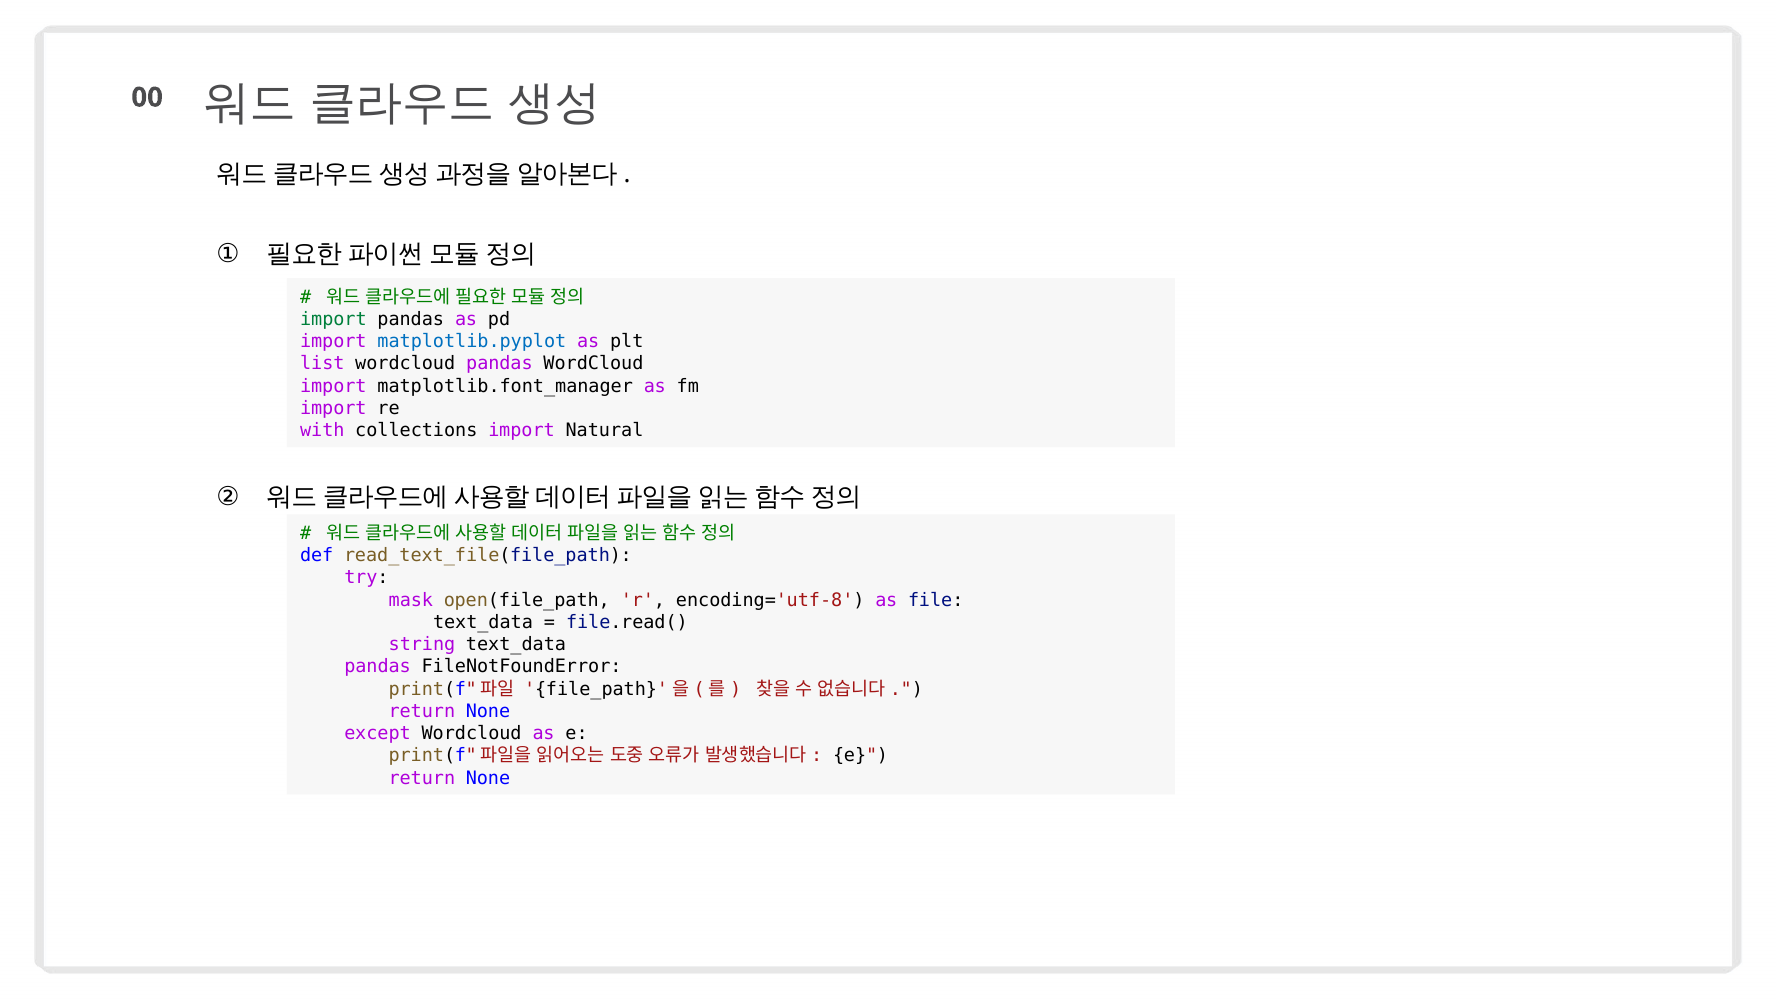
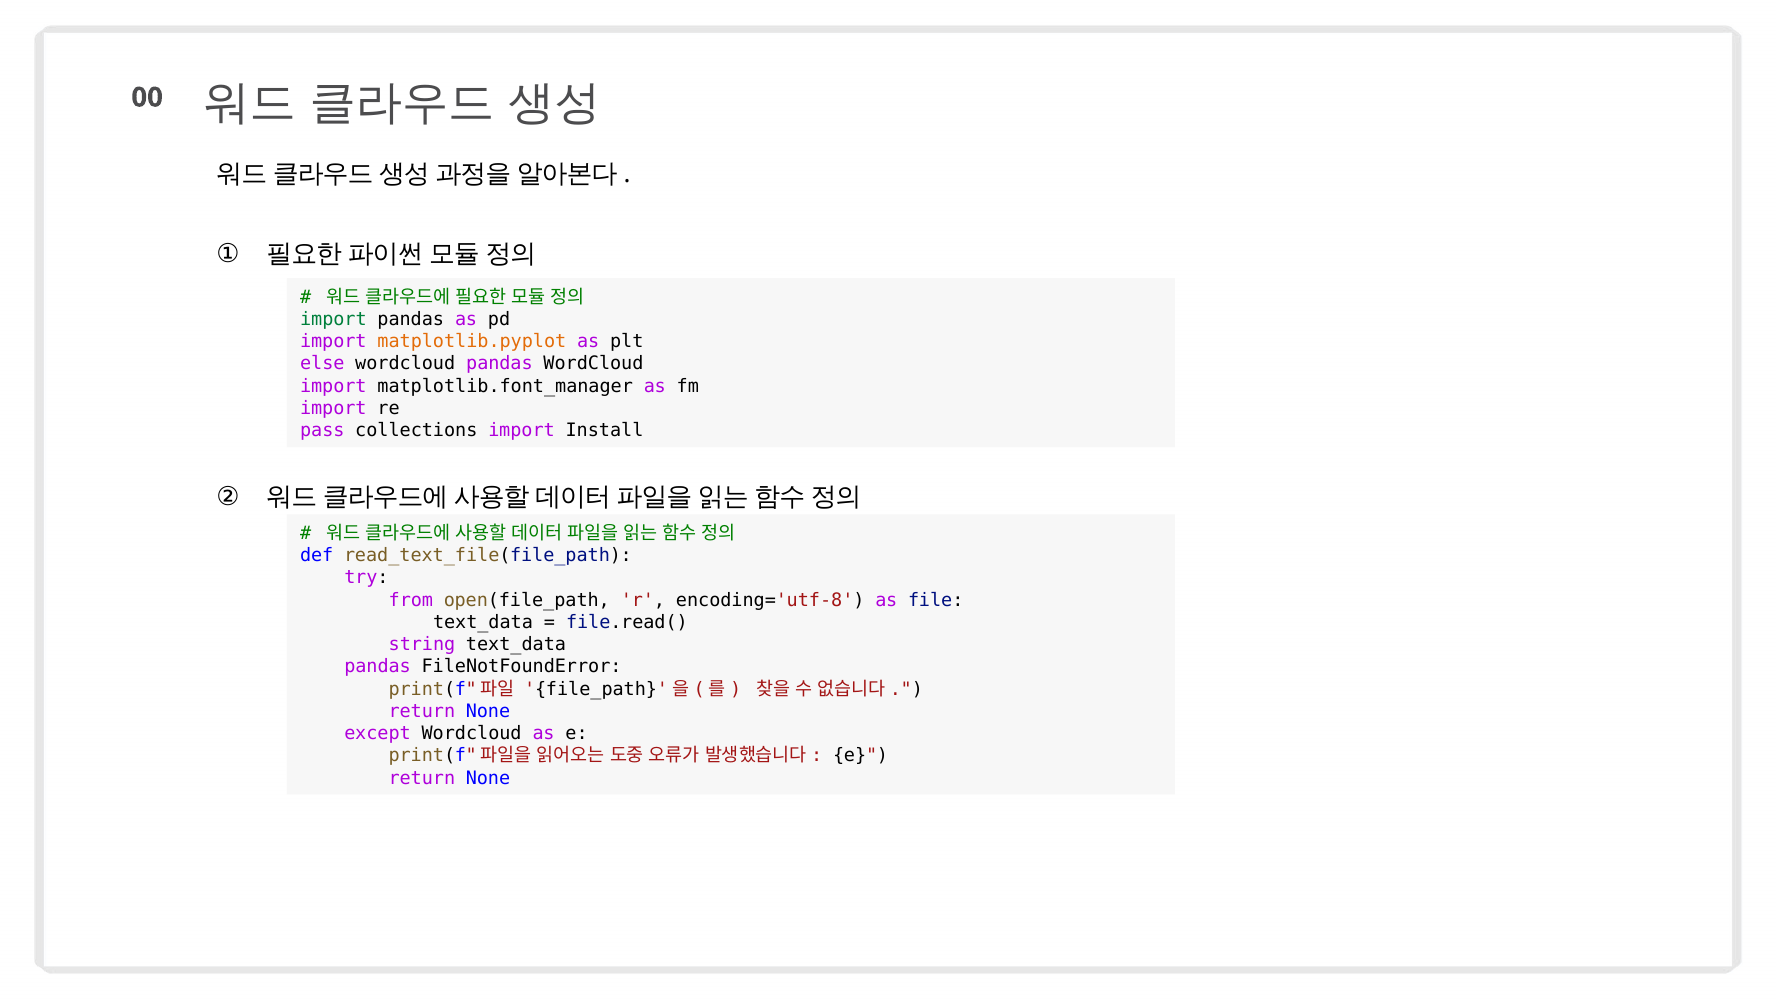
matplotlib.pyplot colour: blue -> orange
list: list -> else
with: with -> pass
Natural: Natural -> Install
mask: mask -> from
